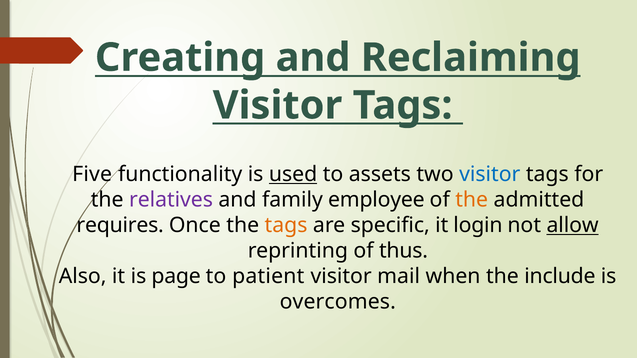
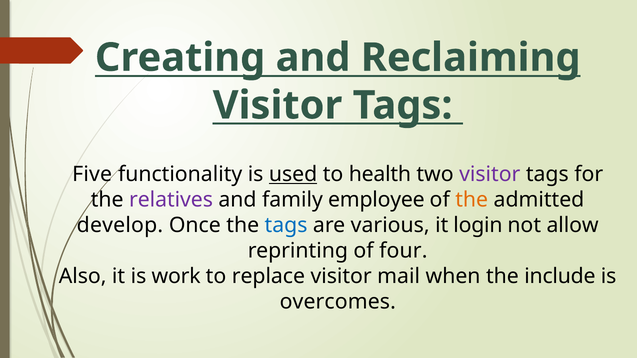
assets: assets -> health
visitor at (490, 175) colour: blue -> purple
requires: requires -> develop
tags at (286, 226) colour: orange -> blue
specific: specific -> various
allow underline: present -> none
thus: thus -> four
page: page -> work
patient: patient -> replace
